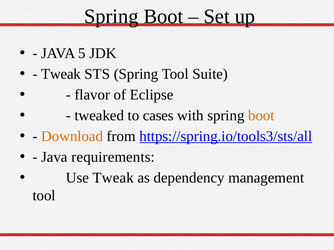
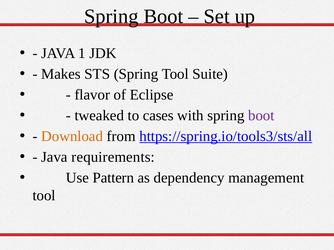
5: 5 -> 1
Tweak at (61, 74): Tweak -> Makes
boot at (261, 116) colour: orange -> purple
Use Tweak: Tweak -> Pattern
